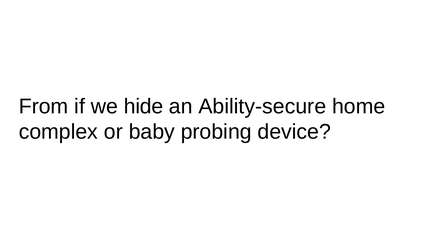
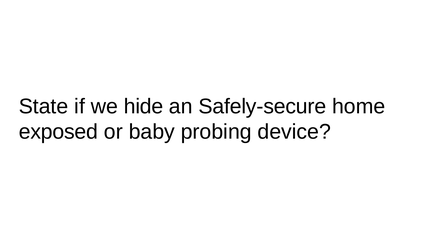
From: From -> State
Ability-secure: Ability-secure -> Safely-secure
complex: complex -> exposed
